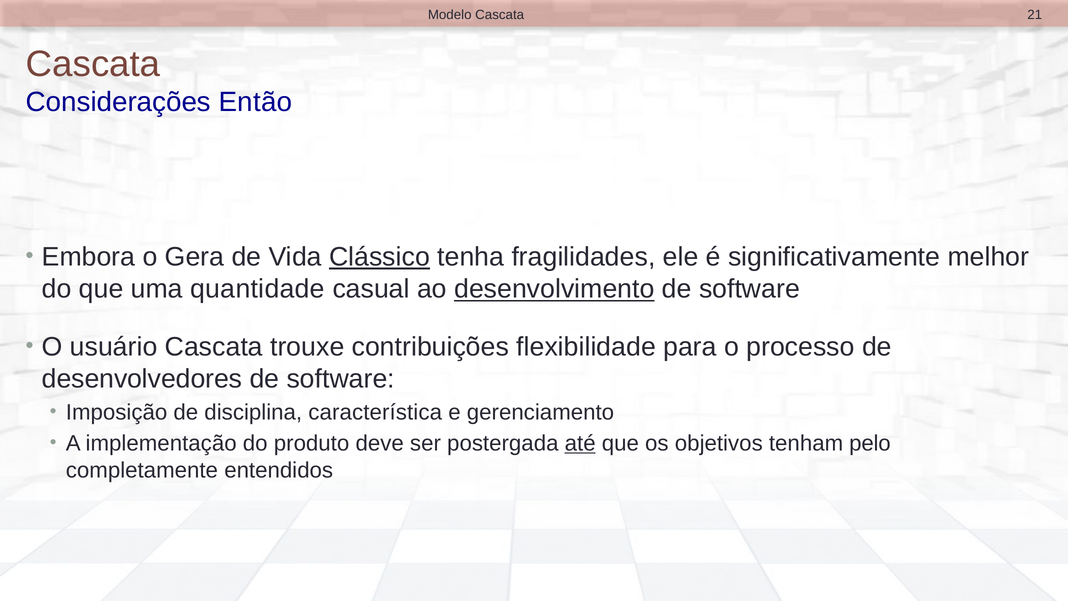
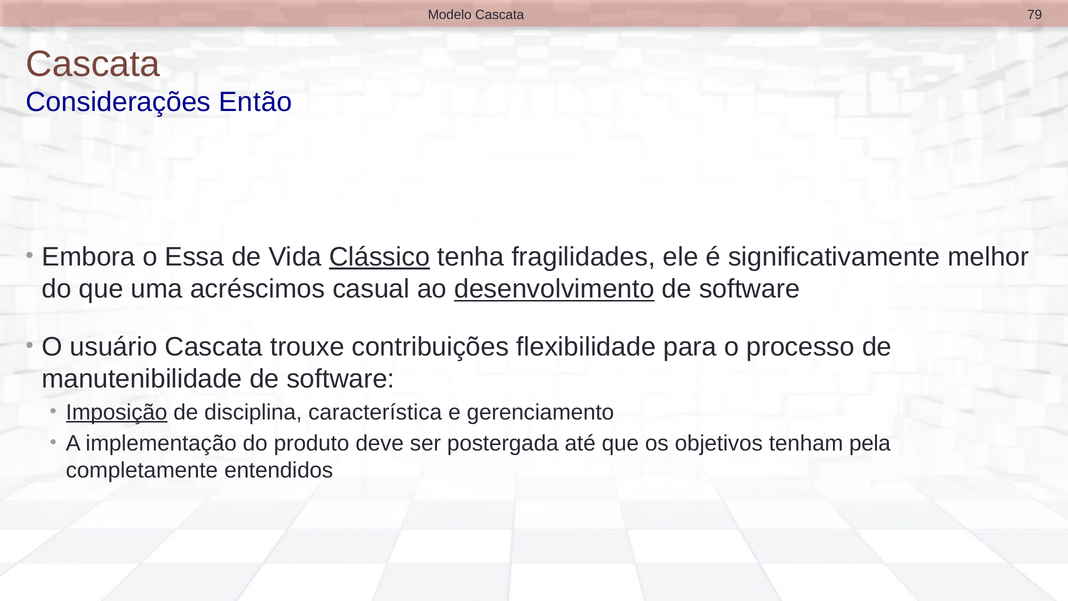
21: 21 -> 79
Gera: Gera -> Essa
quantidade: quantidade -> acréscimos
desenvolvedores: desenvolvedores -> manutenibilidade
Imposição underline: none -> present
até underline: present -> none
pelo: pelo -> pela
